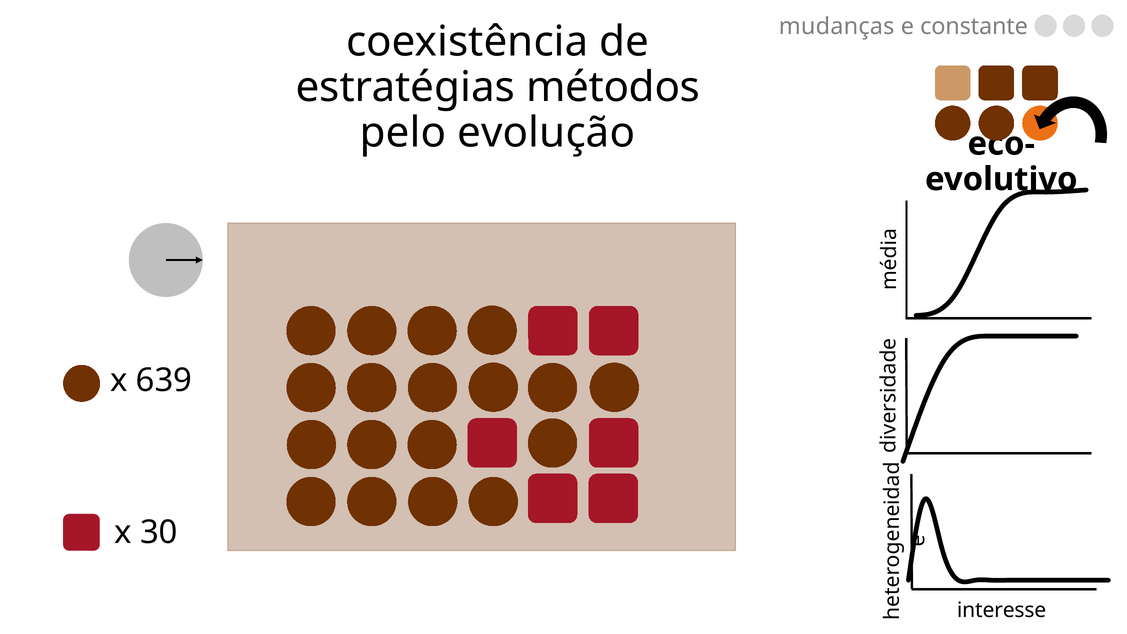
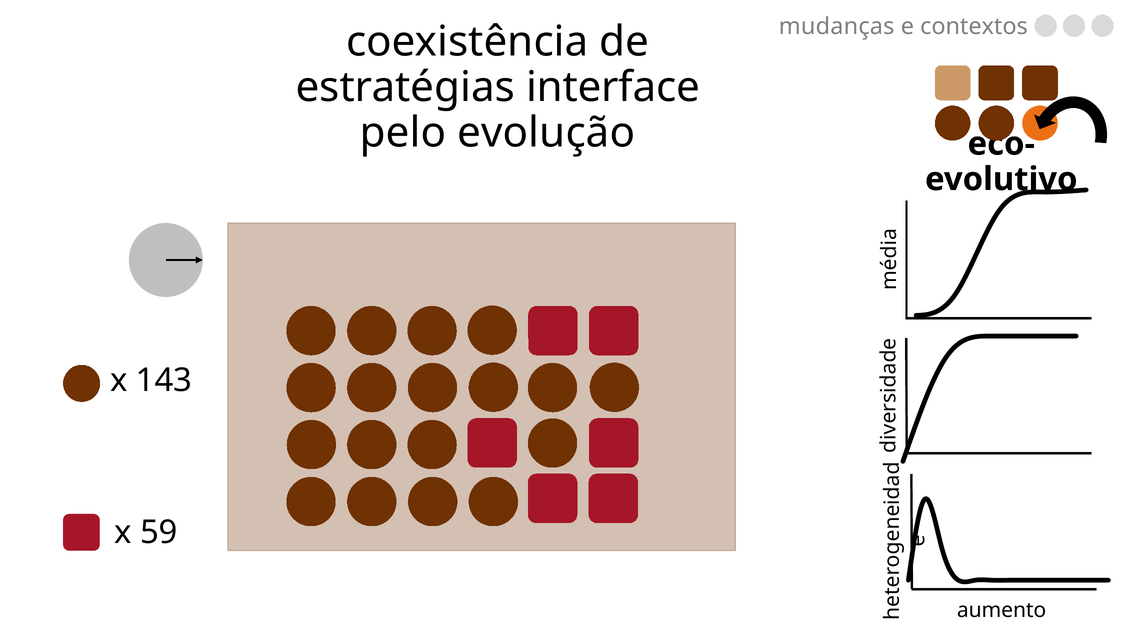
constante: constante -> contextos
métodos: métodos -> interface
639: 639 -> 143
30: 30 -> 59
interesse: interesse -> aumento
